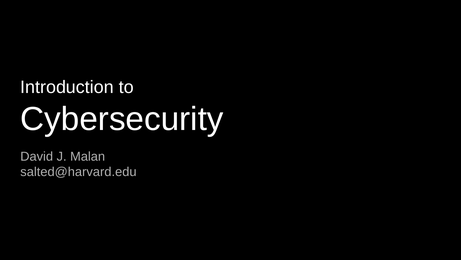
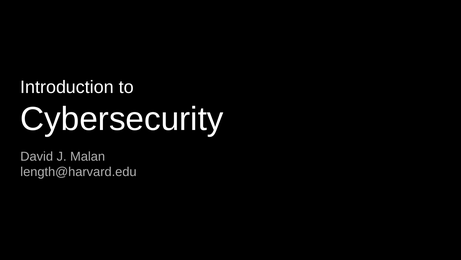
salted@harvard.edu: salted@harvard.edu -> length@harvard.edu
